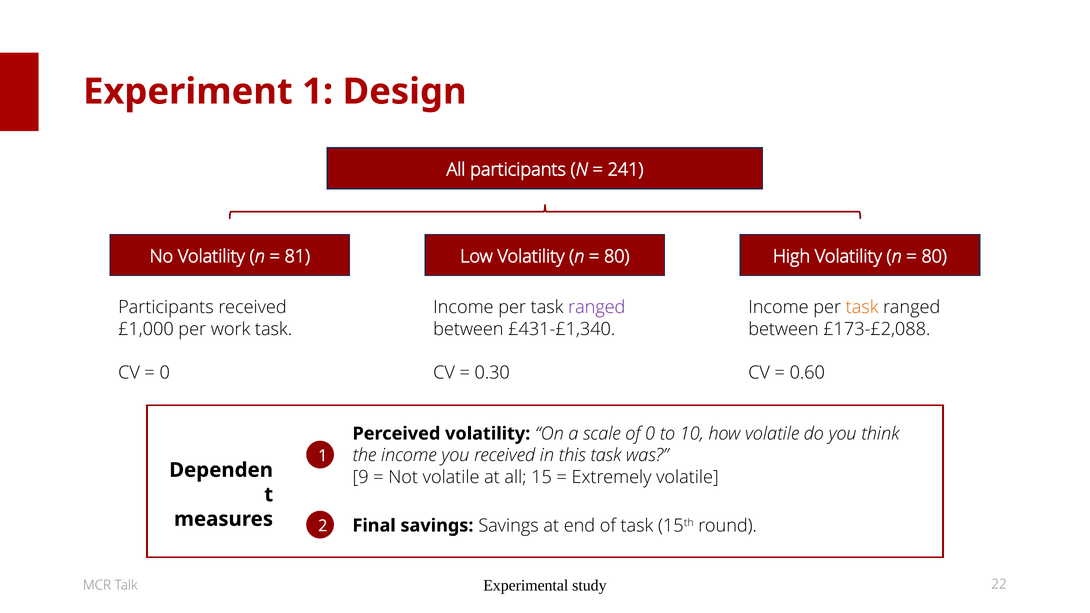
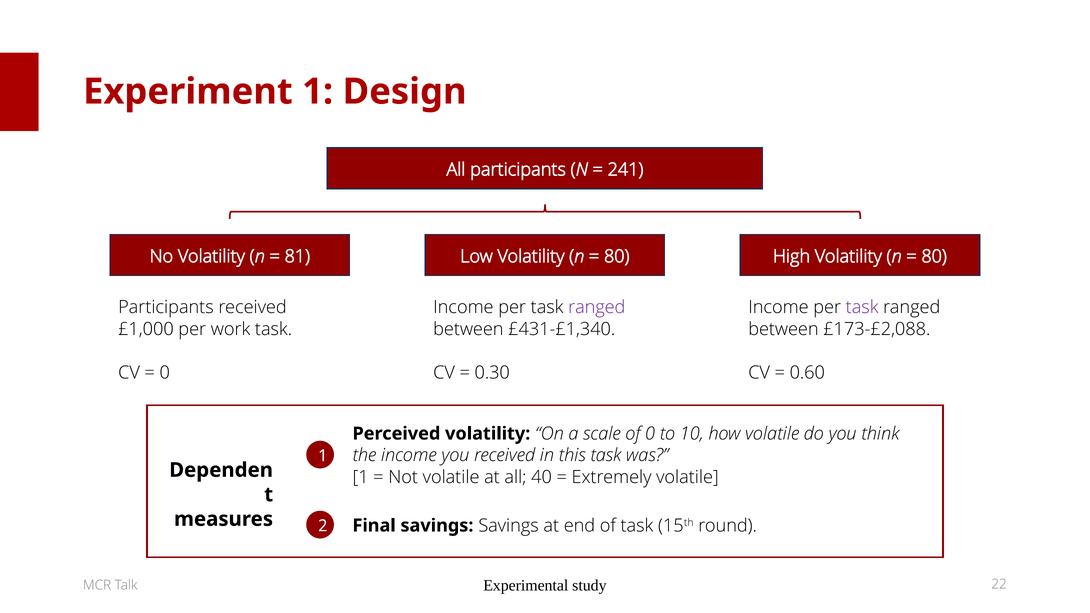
task at (862, 307) colour: orange -> purple
9 at (361, 477): 9 -> 1
15: 15 -> 40
